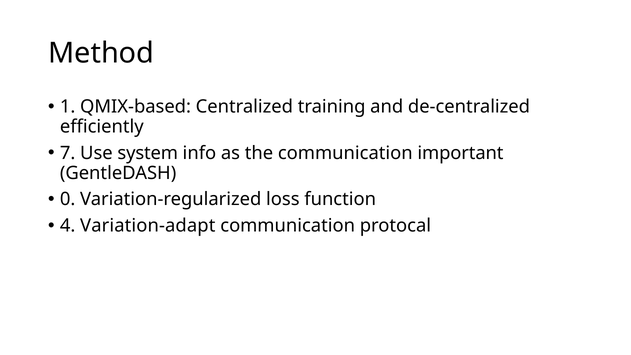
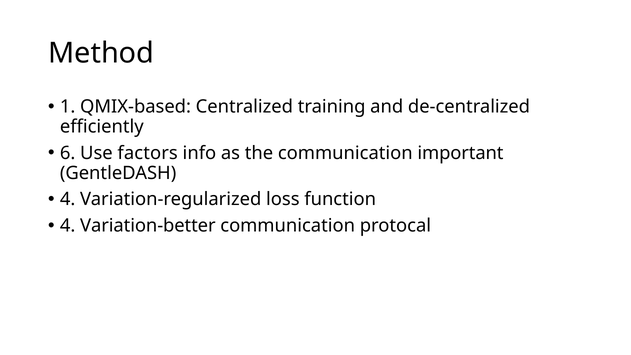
7: 7 -> 6
system: system -> factors
0 at (68, 199): 0 -> 4
Variation-adapt: Variation-adapt -> Variation-better
